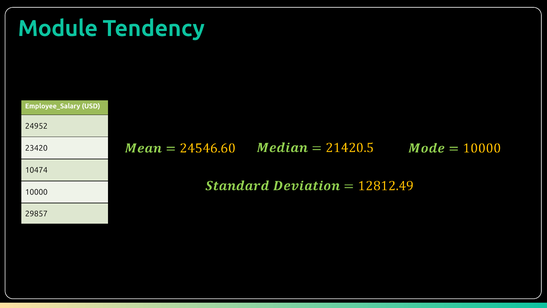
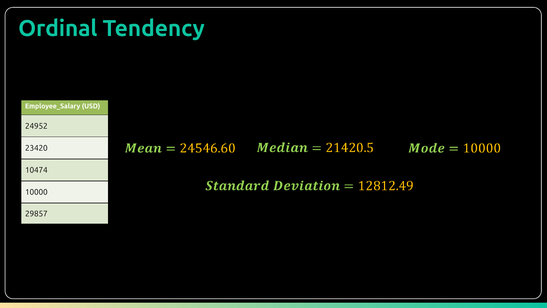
Module: Module -> Ordinal
